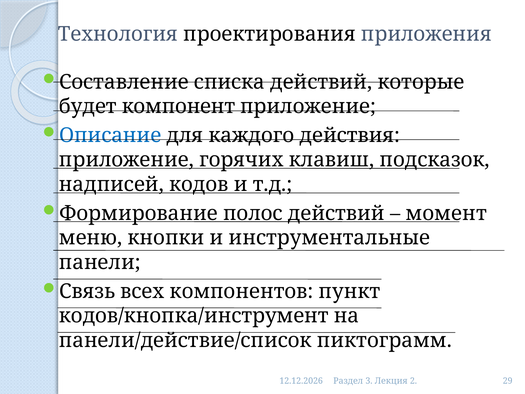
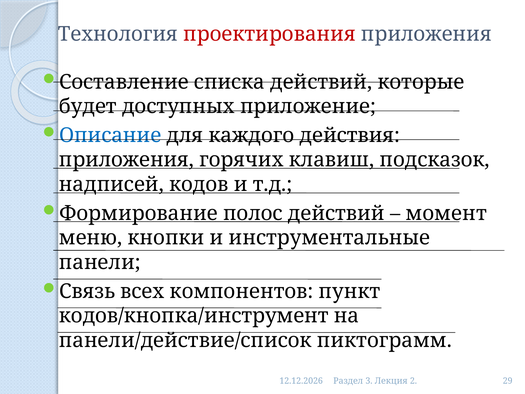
проектирования colour: black -> red
компонент: компонент -> доступных
приложение at (126, 160): приложение -> приложения
